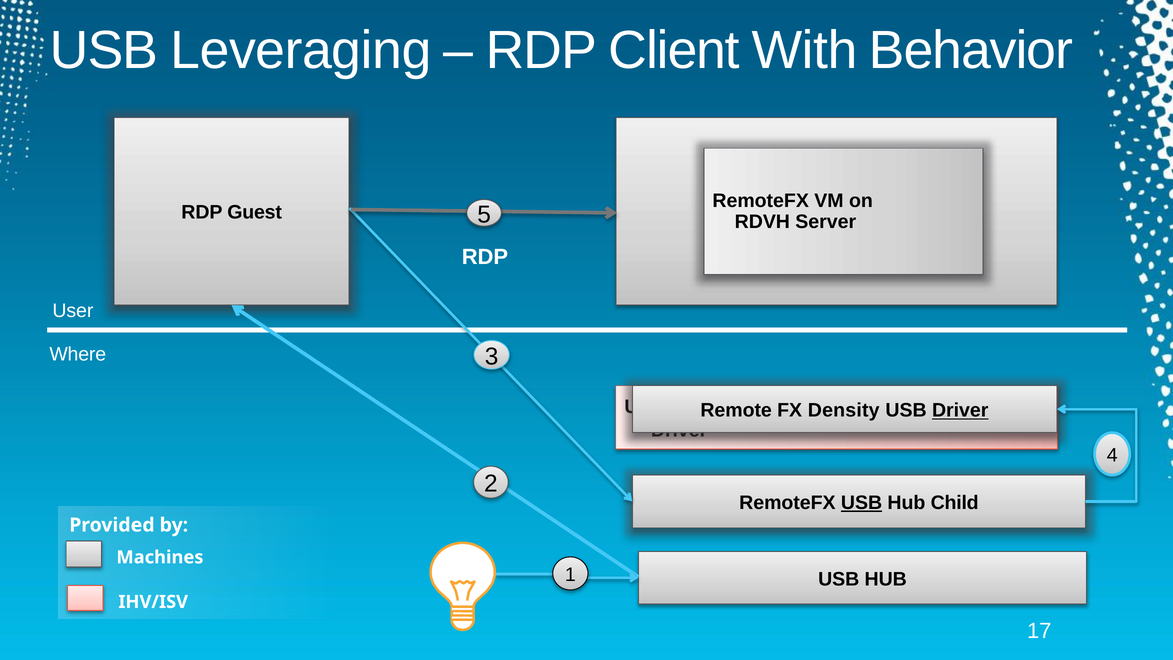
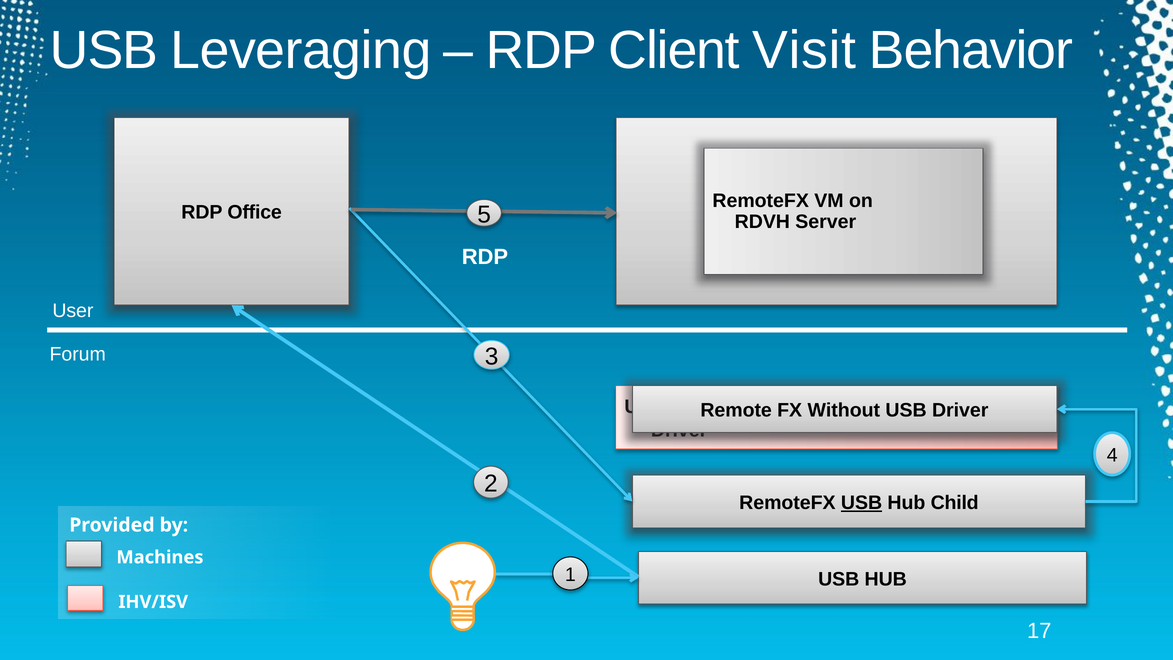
With: With -> Visit
Guest: Guest -> Office
Where: Where -> Forum
Density: Density -> Without
Driver at (960, 410) underline: present -> none
